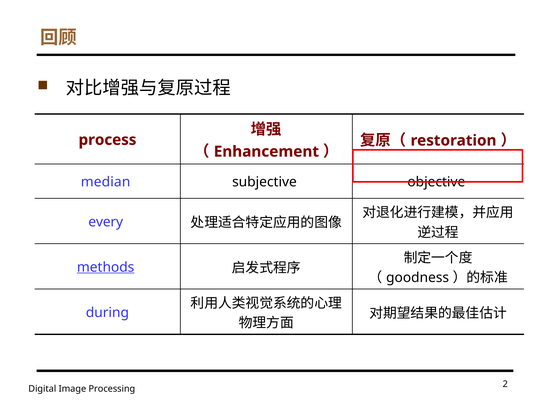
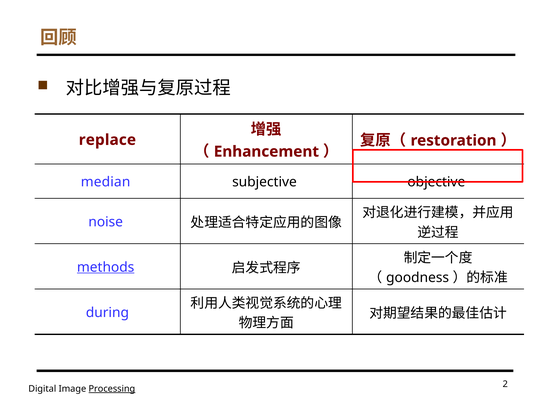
process: process -> replace
every: every -> noise
Processing underline: none -> present
